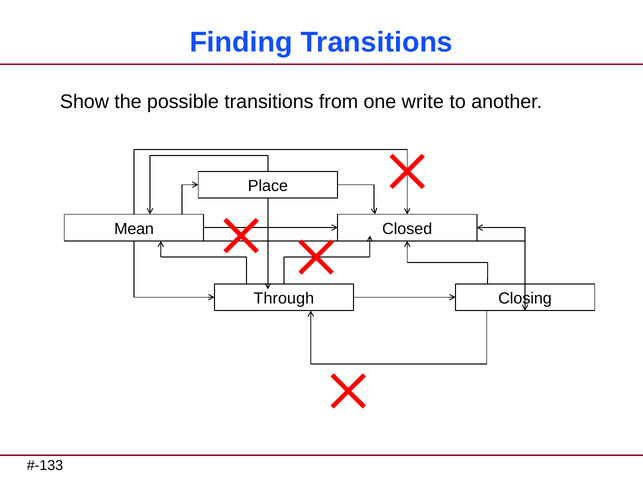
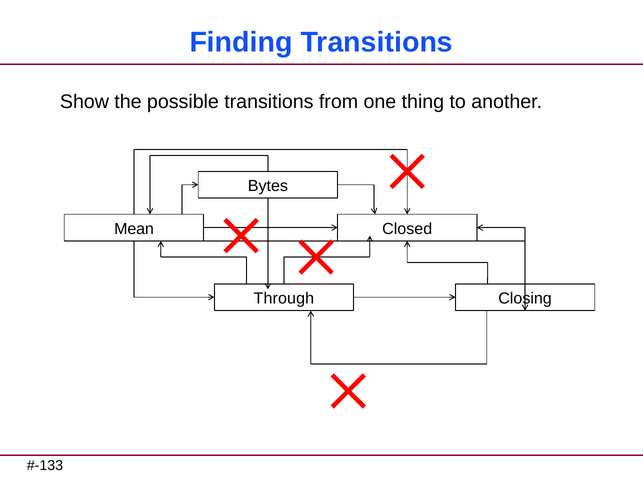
write: write -> thing
Place: Place -> Bytes
